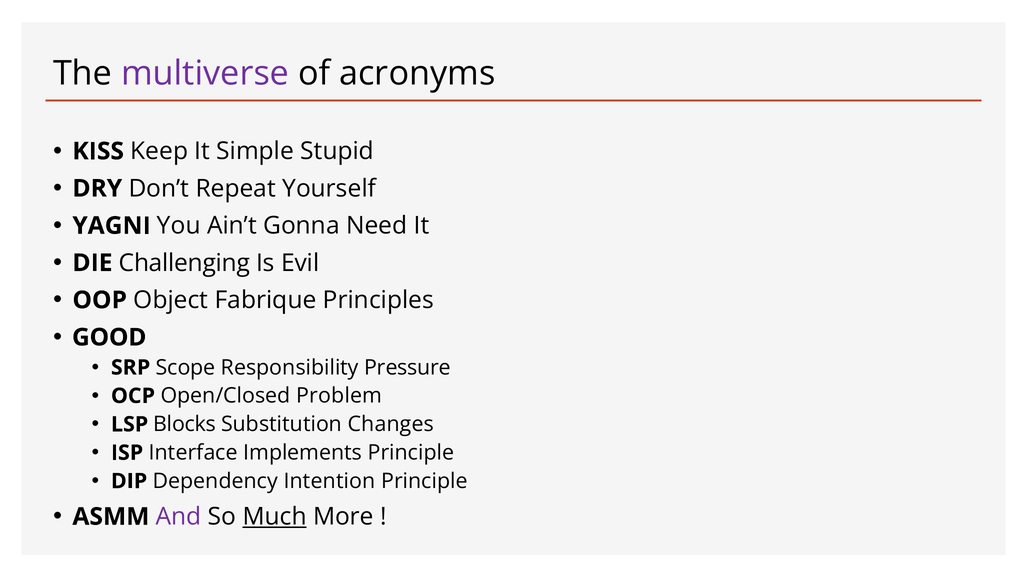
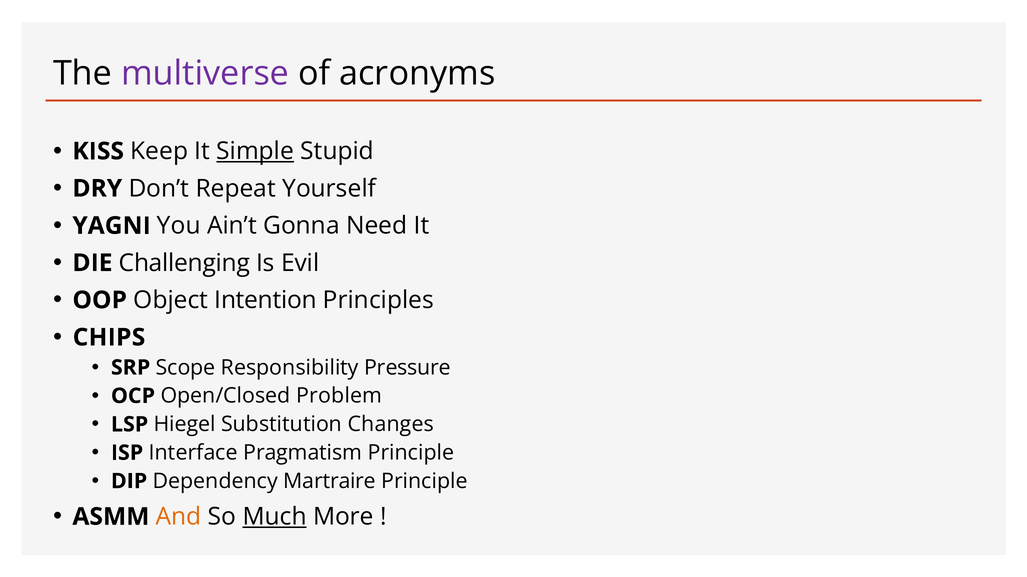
Simple underline: none -> present
Fabrique: Fabrique -> Intention
GOOD: GOOD -> CHIPS
Blocks: Blocks -> Hiegel
Implements: Implements -> Pragmatism
Intention: Intention -> Martraire
And colour: purple -> orange
